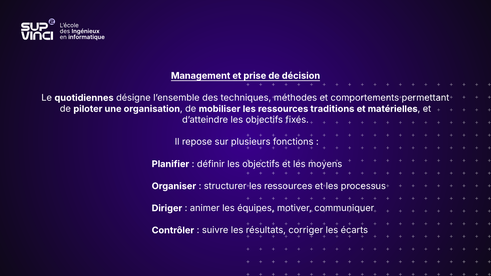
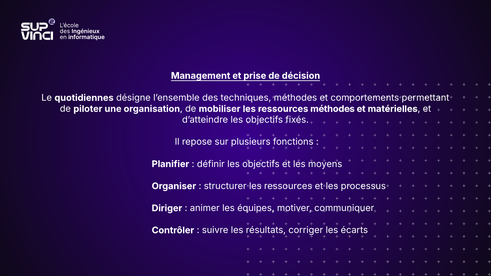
ressources traditions: traditions -> méthodes
